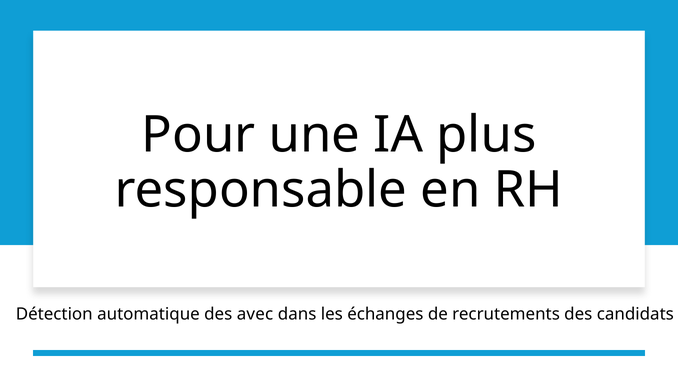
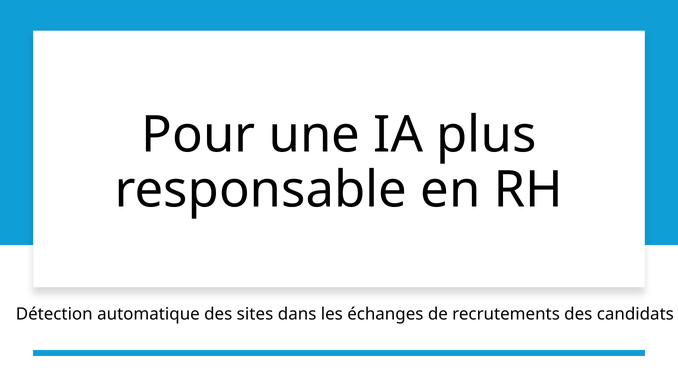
avec: avec -> sites
